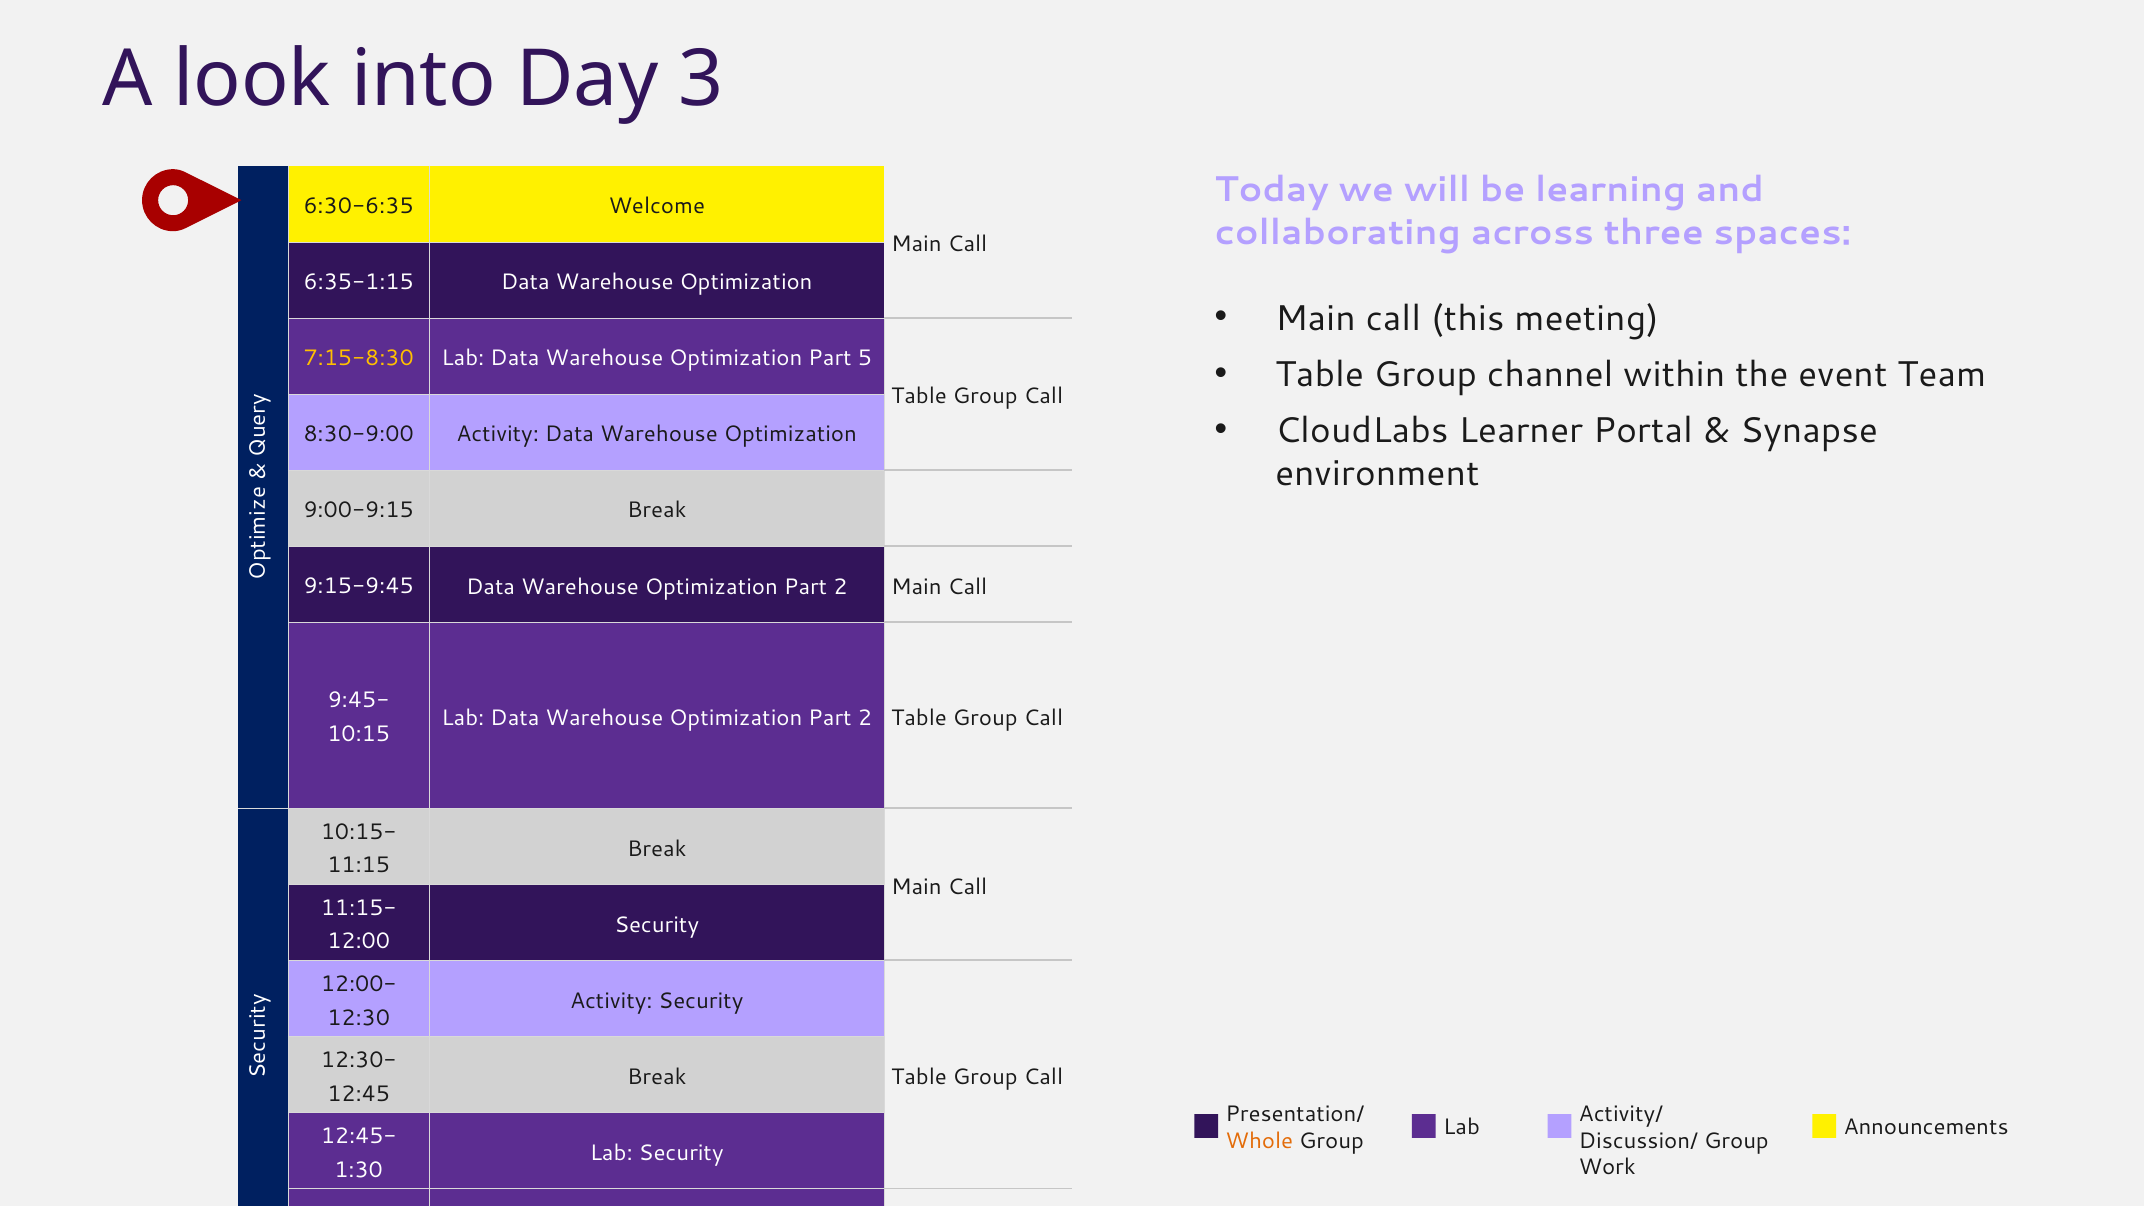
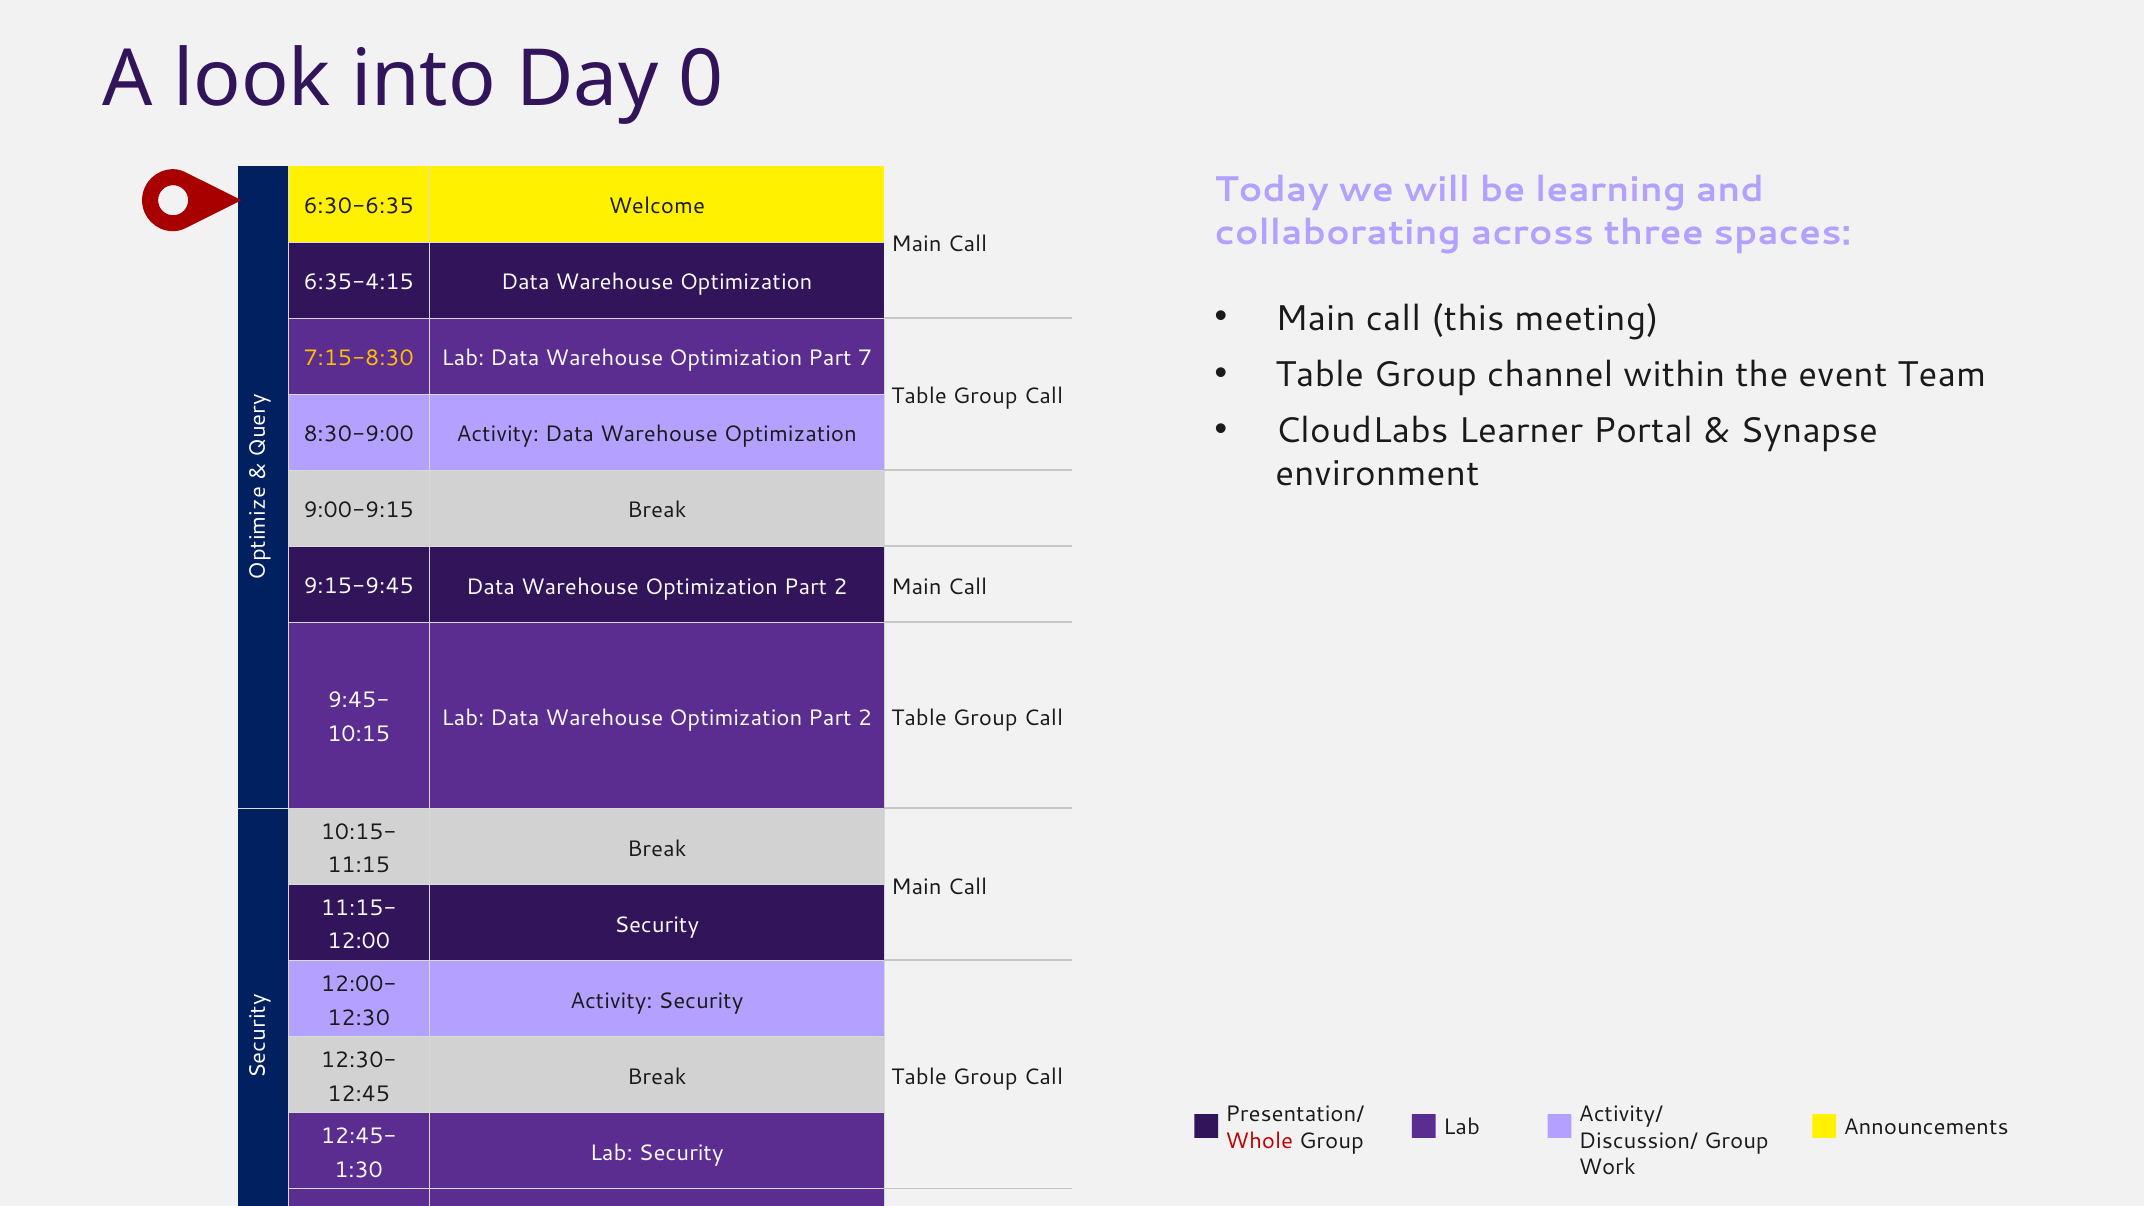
3: 3 -> 0
6:35-1:15: 6:35-1:15 -> 6:35-4:15
5: 5 -> 7
Whole colour: orange -> red
